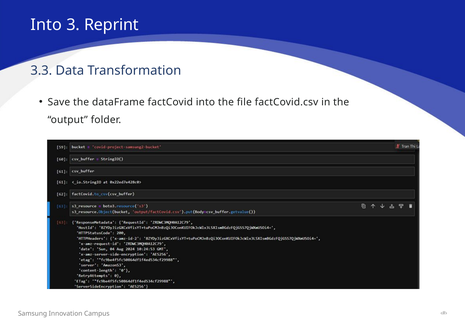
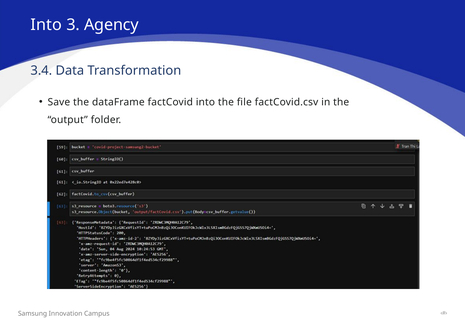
Reprint: Reprint -> Agency
3.3: 3.3 -> 3.4
